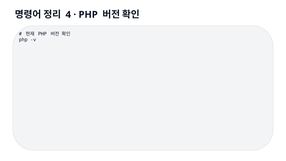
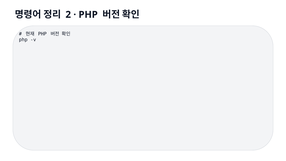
4: 4 -> 2
